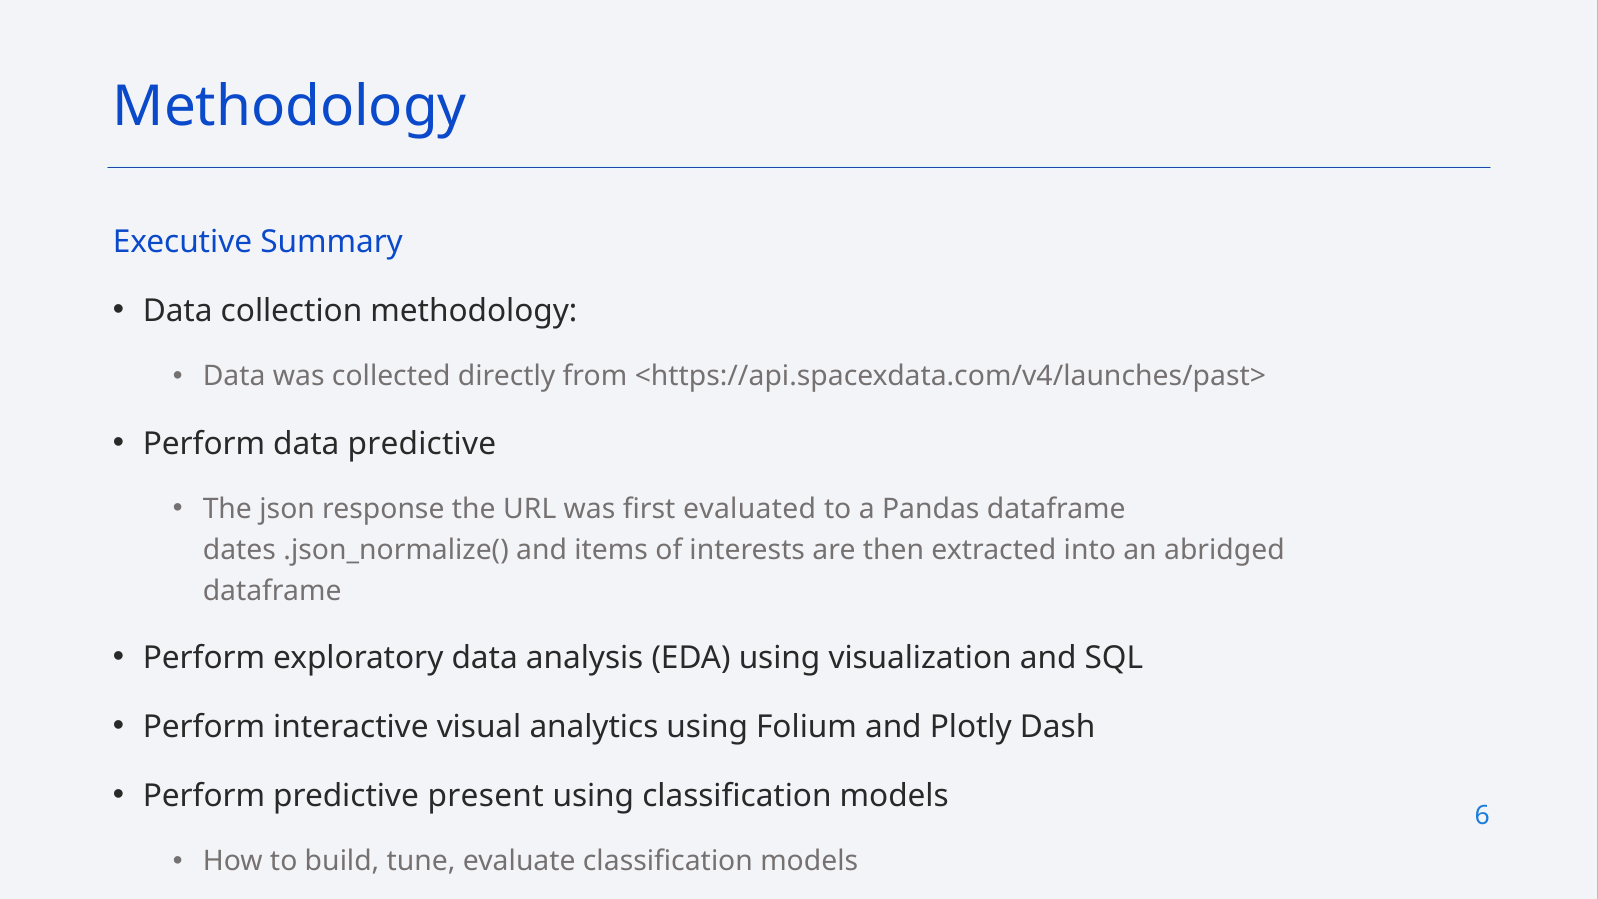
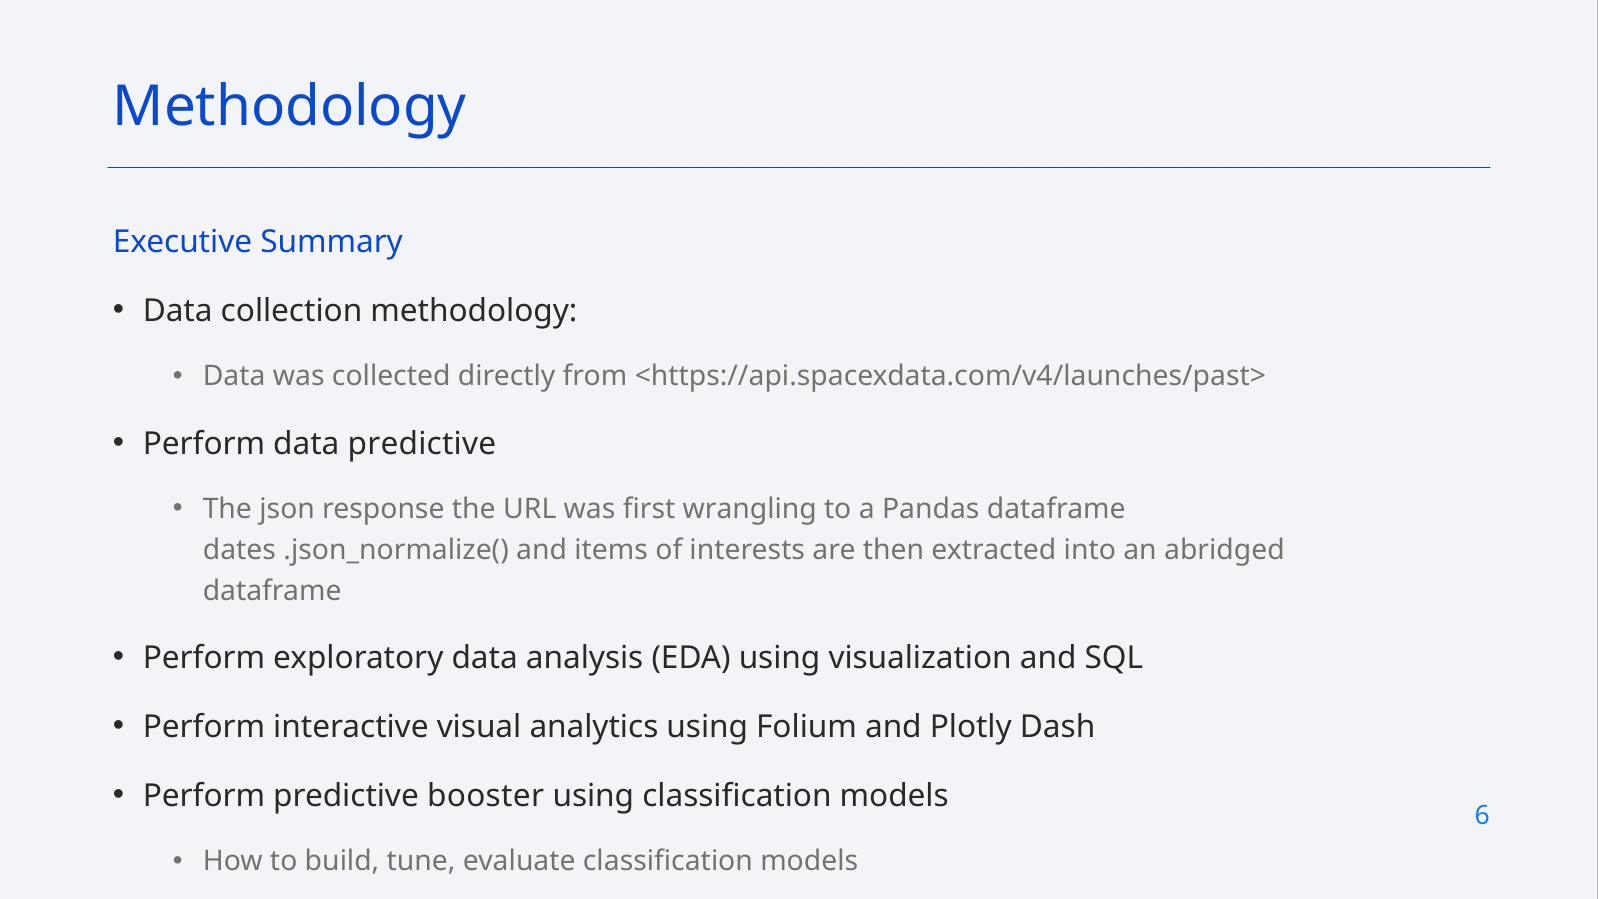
evaluated: evaluated -> wrangling
present: present -> booster
